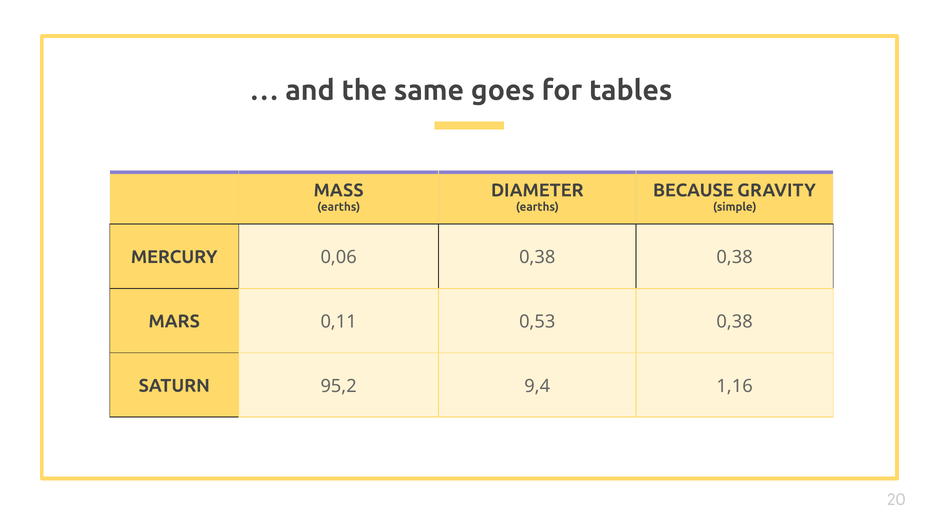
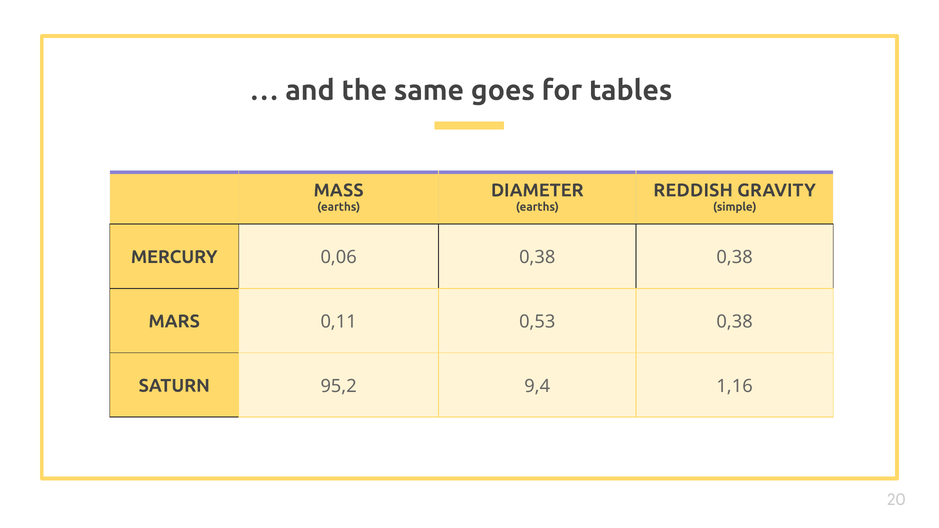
BECAUSE: BECAUSE -> REDDISH
